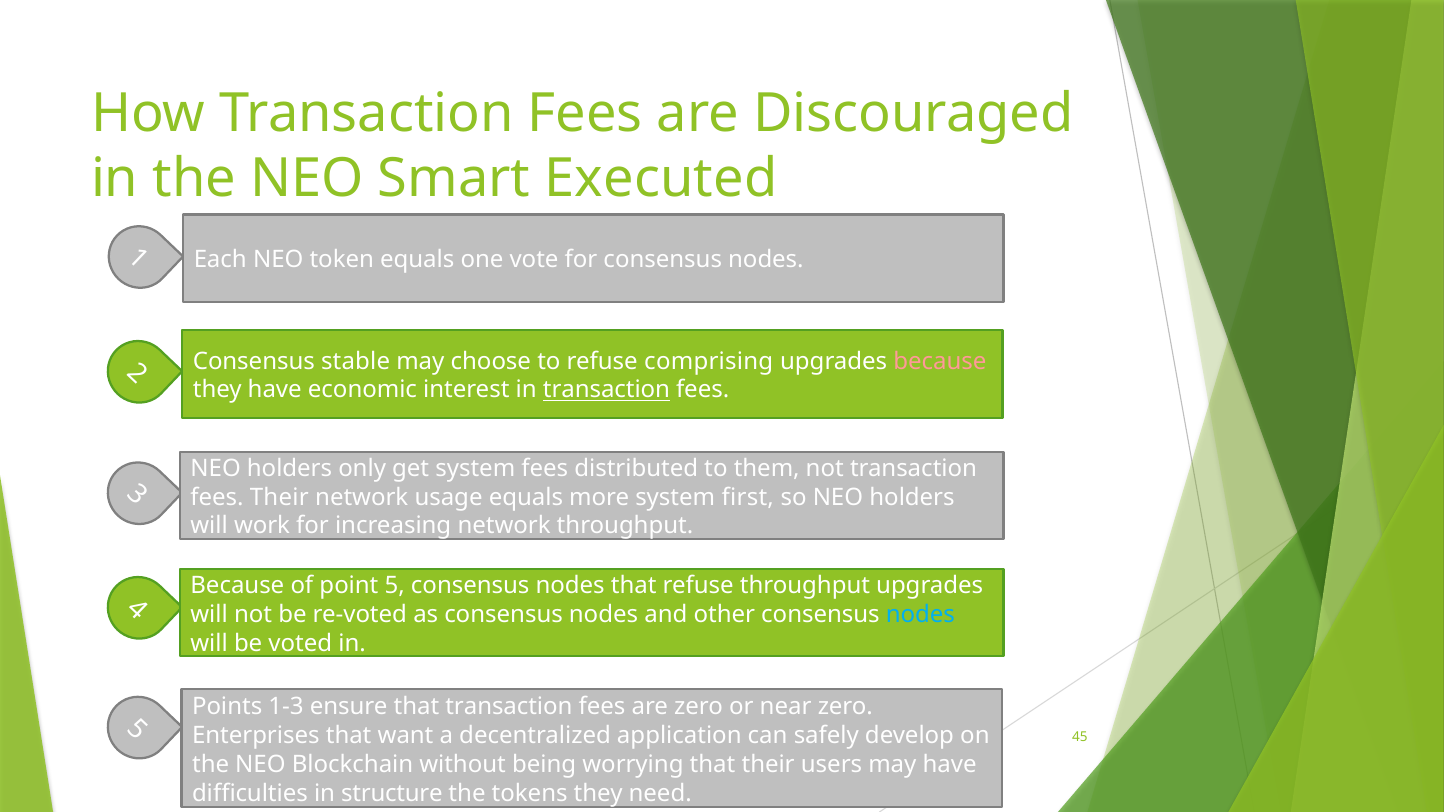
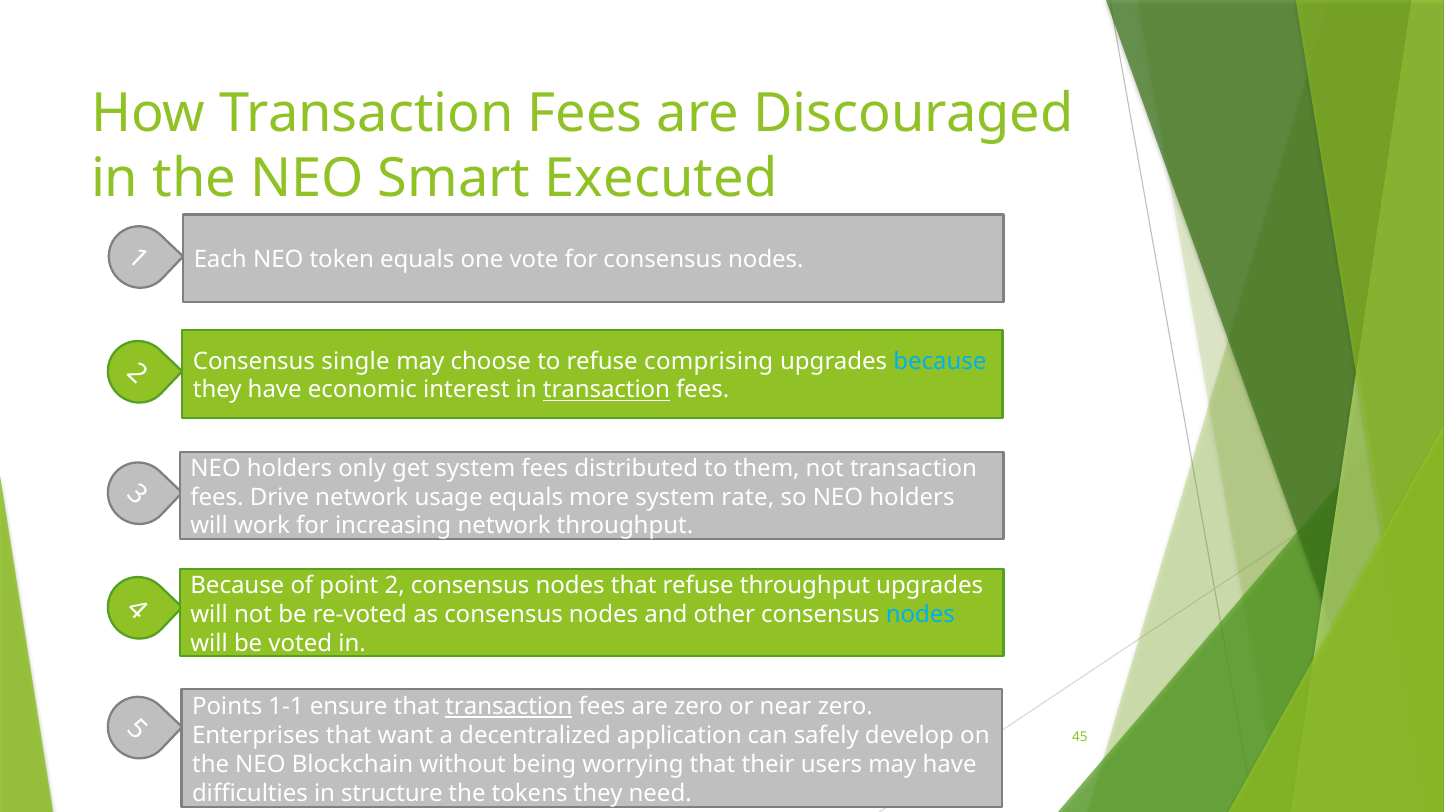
stable: stable -> single
because at (940, 361) colour: pink -> light blue
fees Their: Their -> Drive
first: first -> rate
point 5: 5 -> 2
1-3: 1-3 -> 1-1
transaction at (509, 707) underline: none -> present
